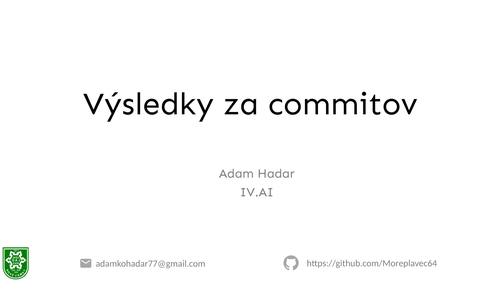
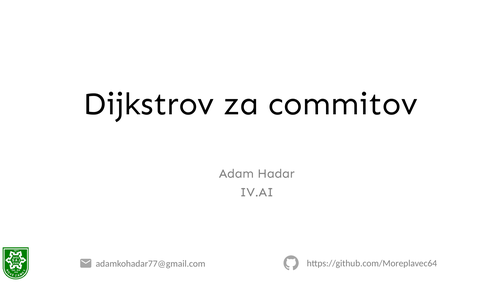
Výsledky: Výsledky -> Dijkstrov
